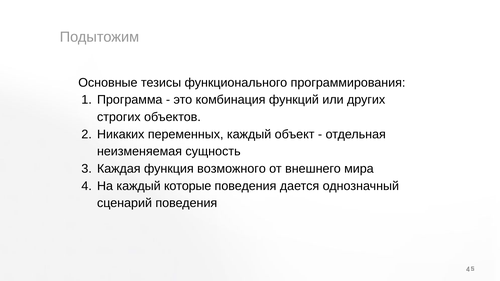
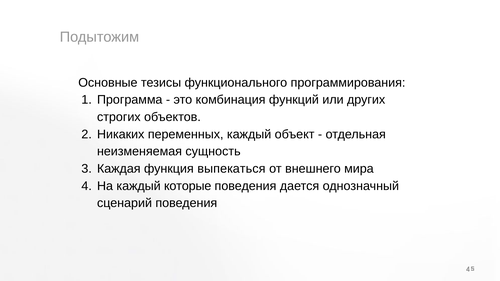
возможного: возможного -> выпекаться
